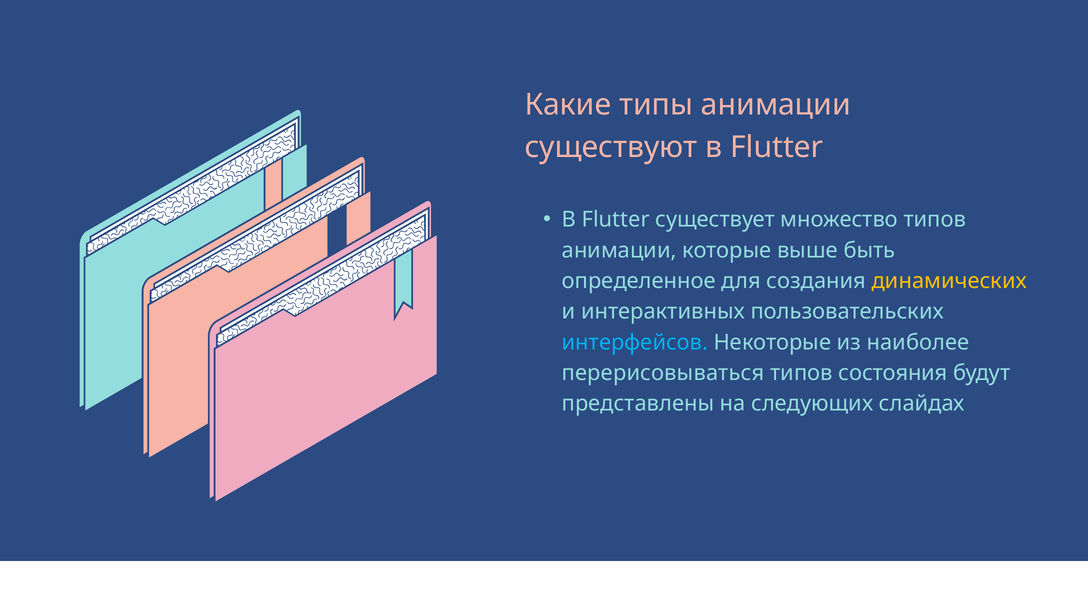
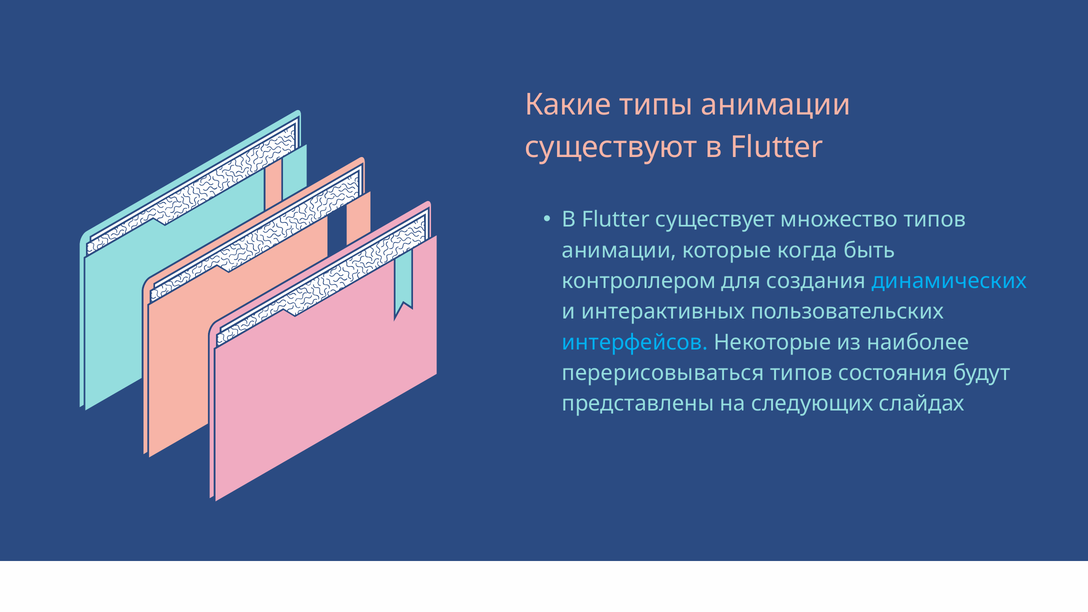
выше: выше -> когда
определенное: определенное -> контроллером
динамических colour: yellow -> light blue
